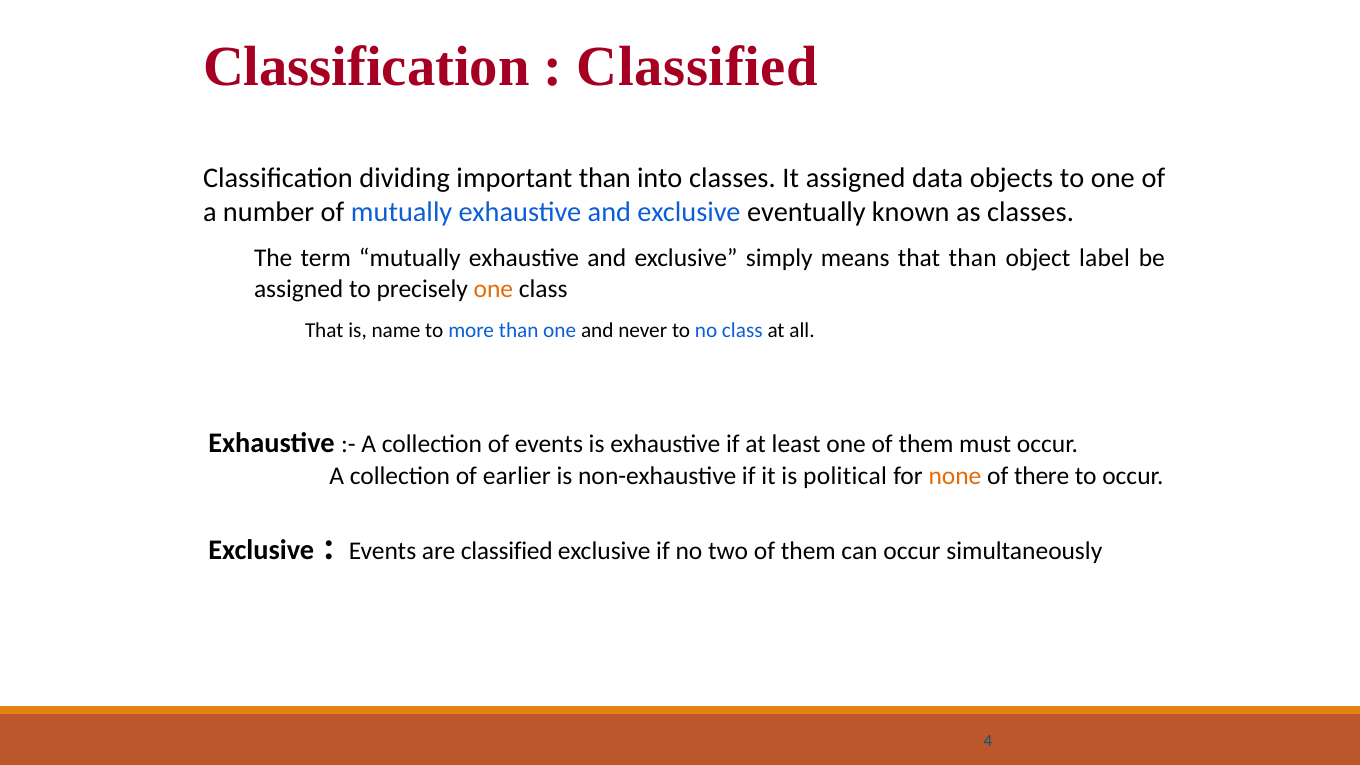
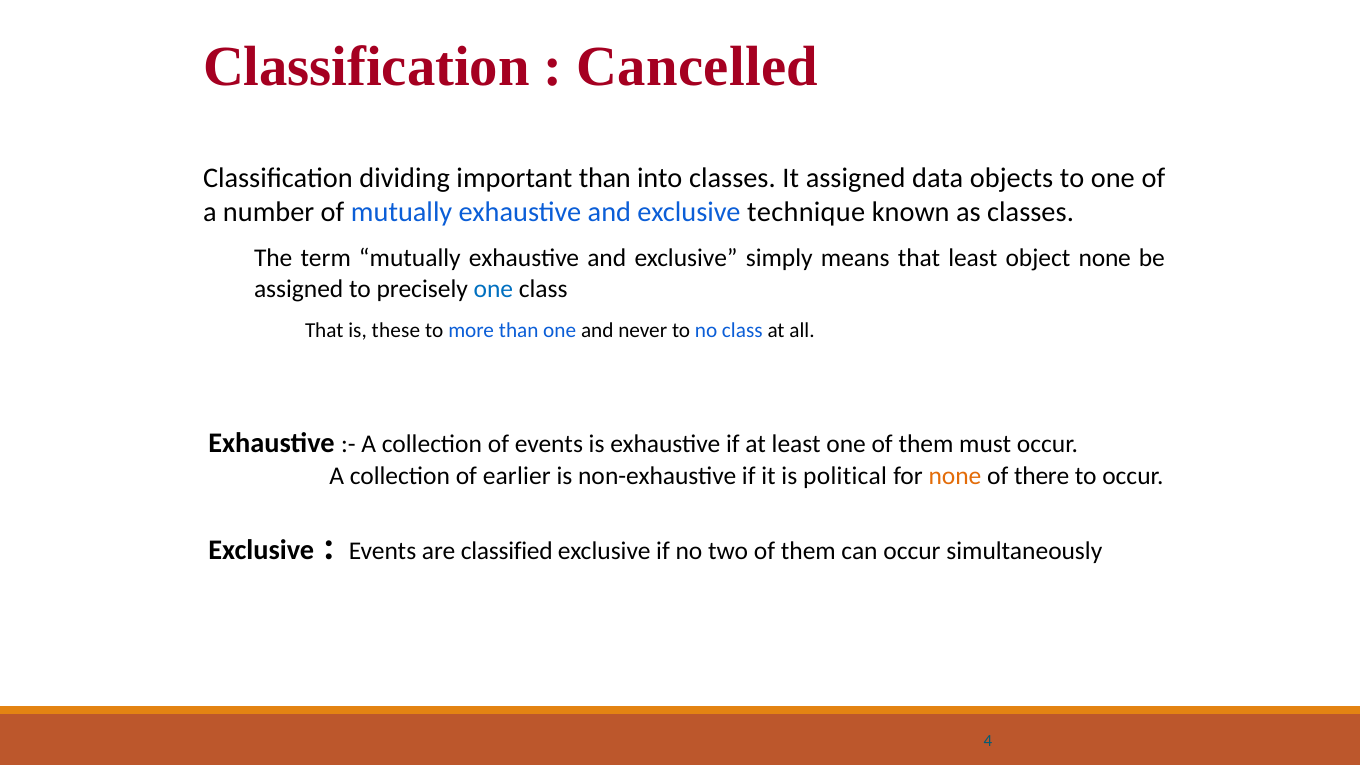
Classified at (697, 67): Classified -> Cancelled
eventually: eventually -> technique
that than: than -> least
object label: label -> none
one at (493, 289) colour: orange -> blue
name: name -> these
